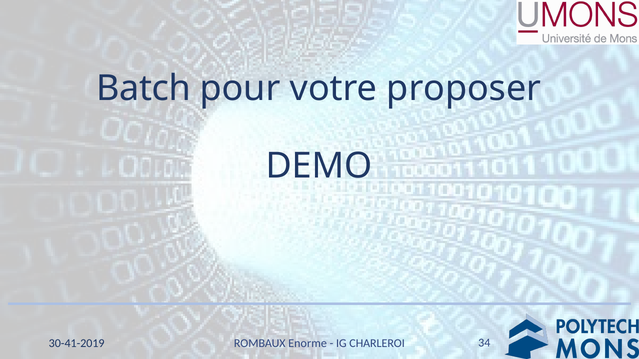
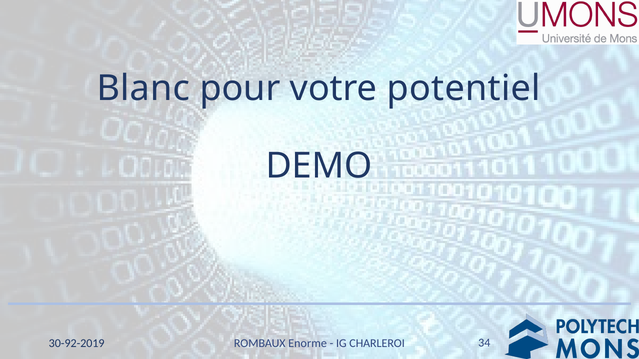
Batch: Batch -> Blanc
proposer: proposer -> potentiel
30-41-2019: 30-41-2019 -> 30-92-2019
